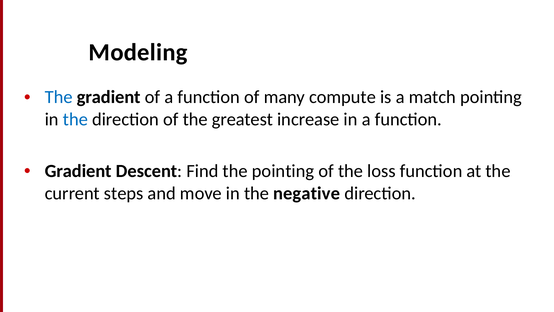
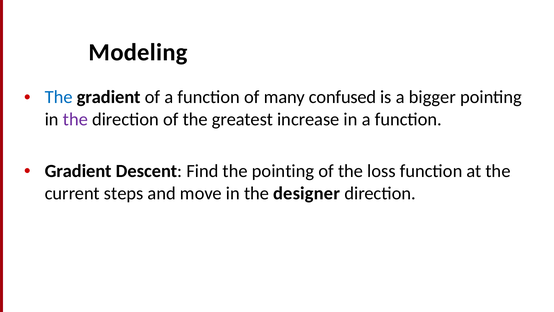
compute: compute -> confused
match: match -> bigger
the at (75, 119) colour: blue -> purple
negative: negative -> designer
